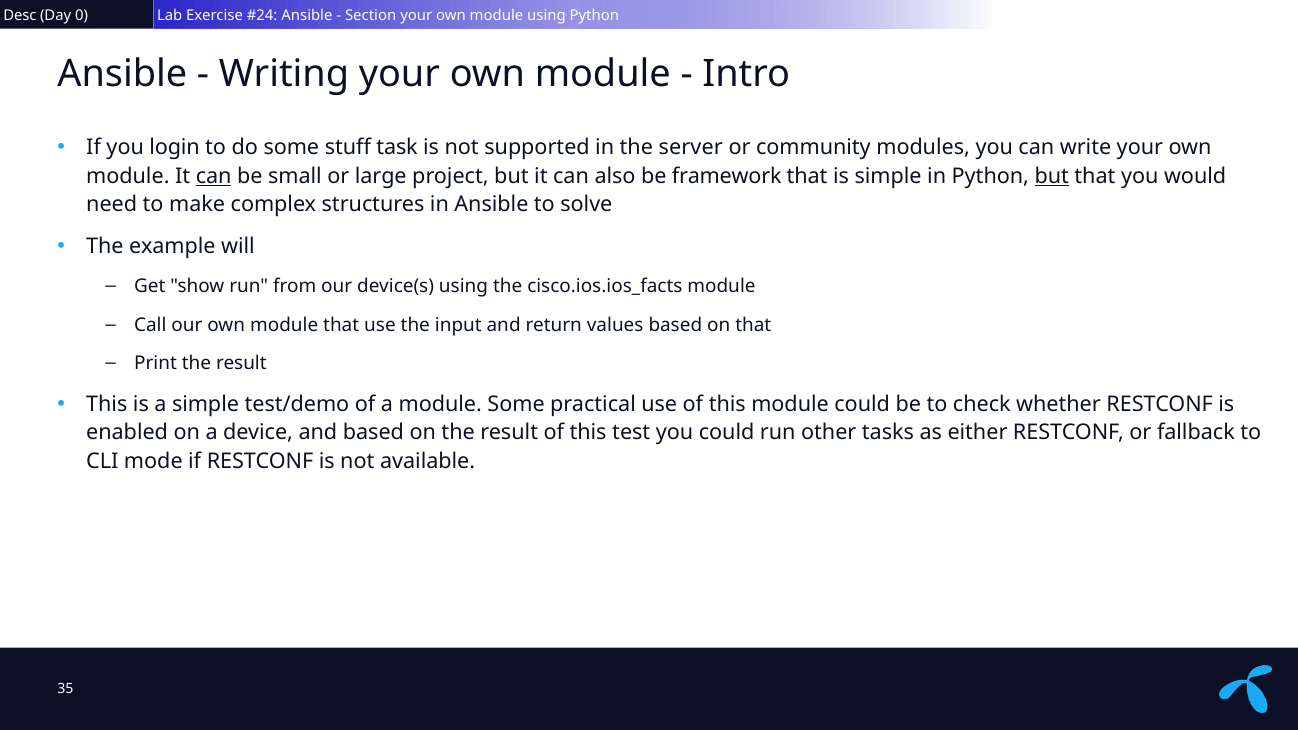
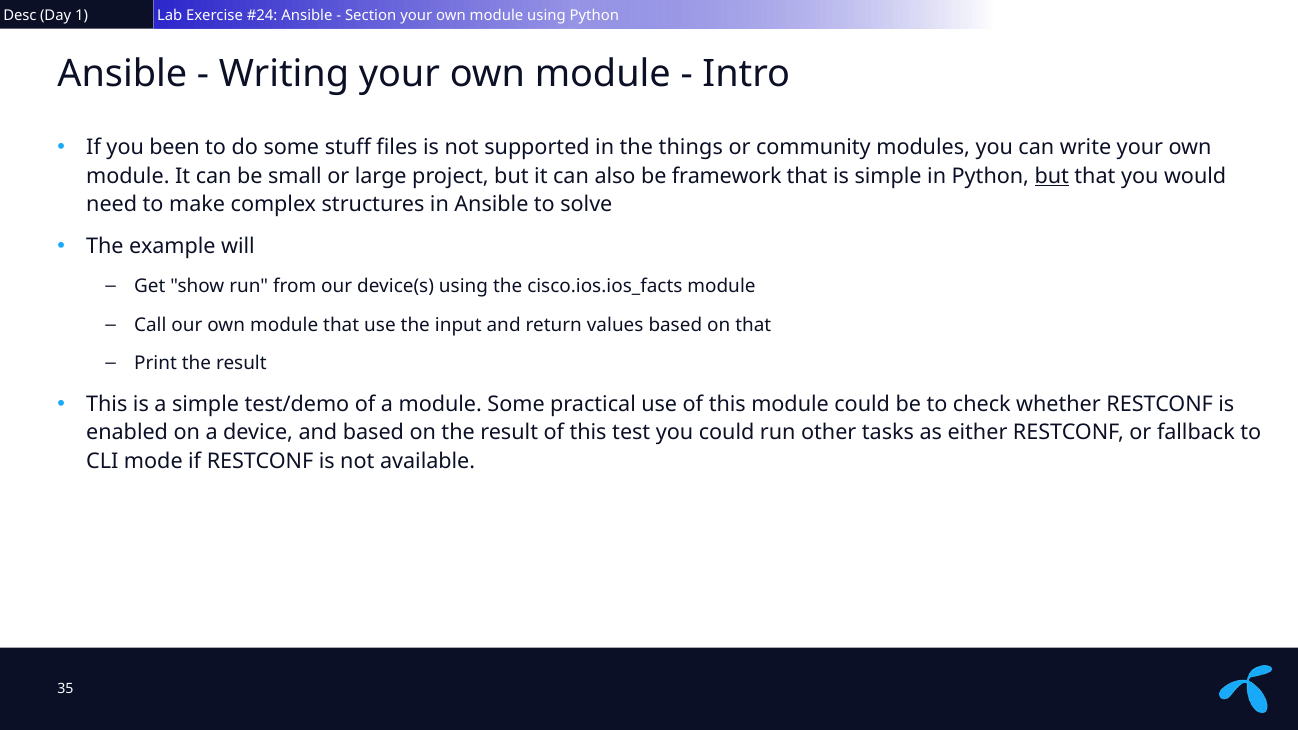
0: 0 -> 1
login: login -> been
task: task -> files
server: server -> things
can at (214, 176) underline: present -> none
